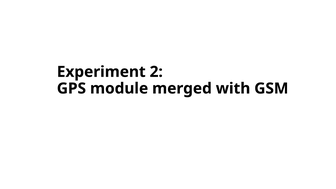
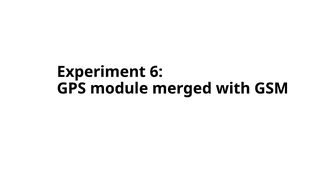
2: 2 -> 6
